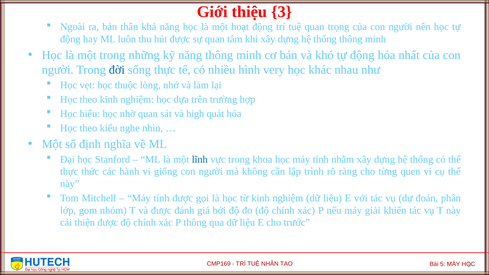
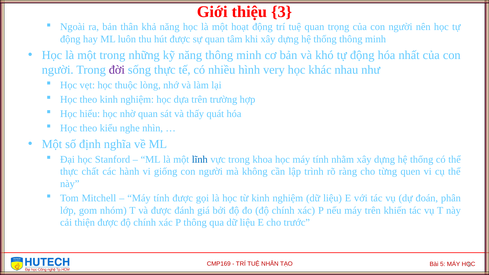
đời colour: blue -> purple
high: high -> thấy
thức: thức -> chất
máy giải: giải -> trên
